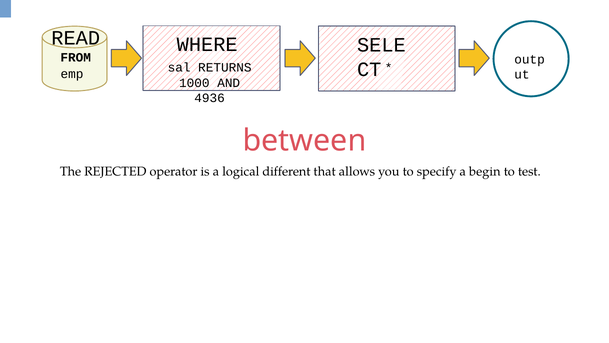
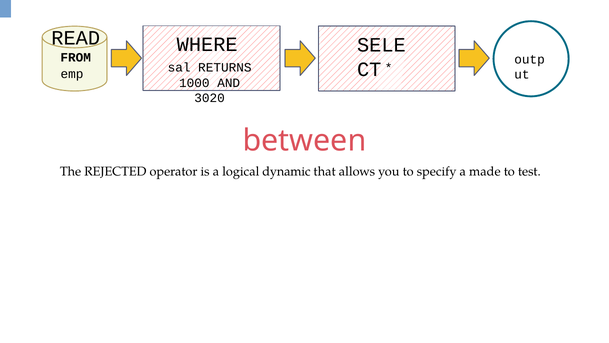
4936: 4936 -> 3020
different: different -> dynamic
begin: begin -> made
